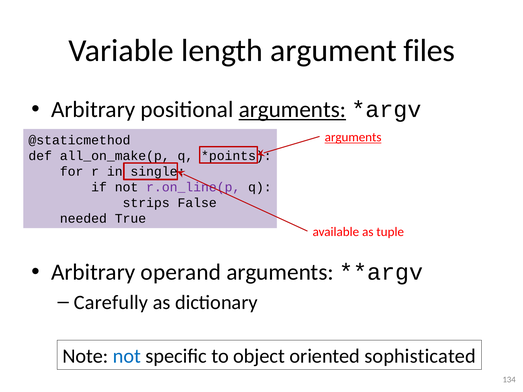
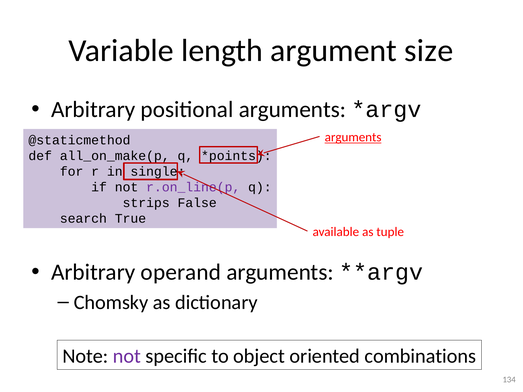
files: files -> size
arguments at (292, 110) underline: present -> none
needed: needed -> search
Carefully: Carefully -> Chomsky
not at (127, 356) colour: blue -> purple
sophisticated: sophisticated -> combinations
